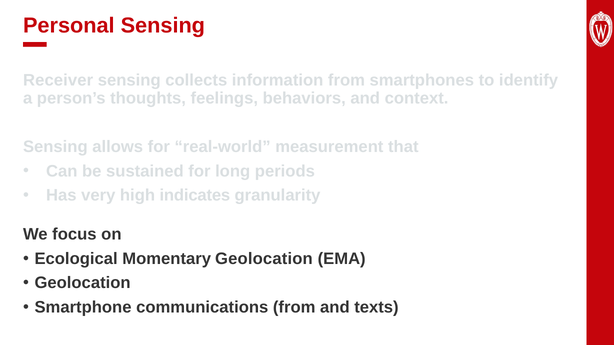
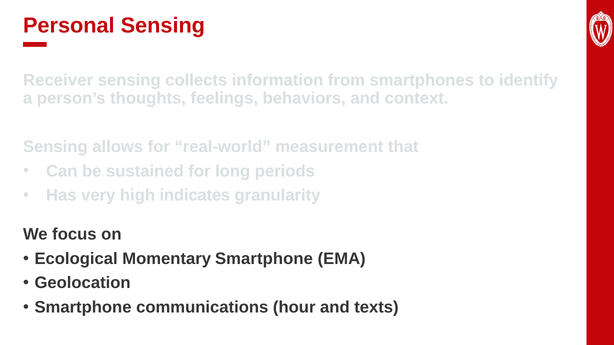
Momentary Geolocation: Geolocation -> Smartphone
communications from: from -> hour
